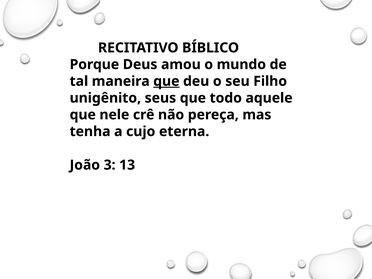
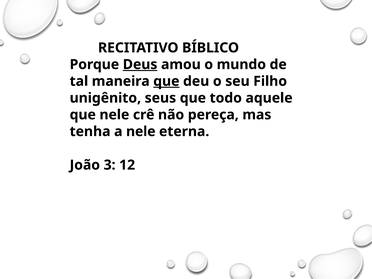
Deus underline: none -> present
a cujo: cujo -> nele
13: 13 -> 12
